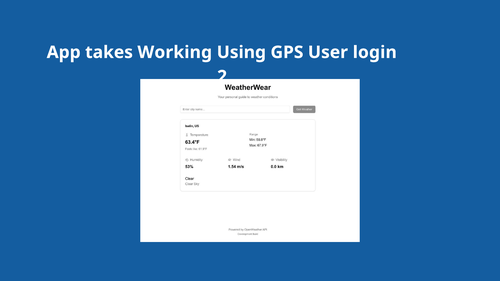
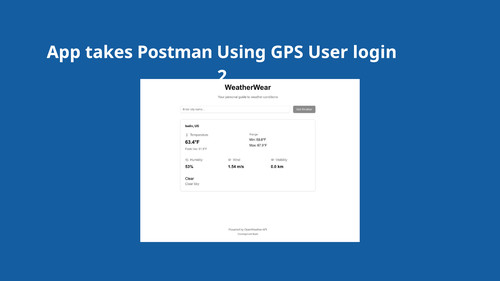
Working: Working -> Postman
